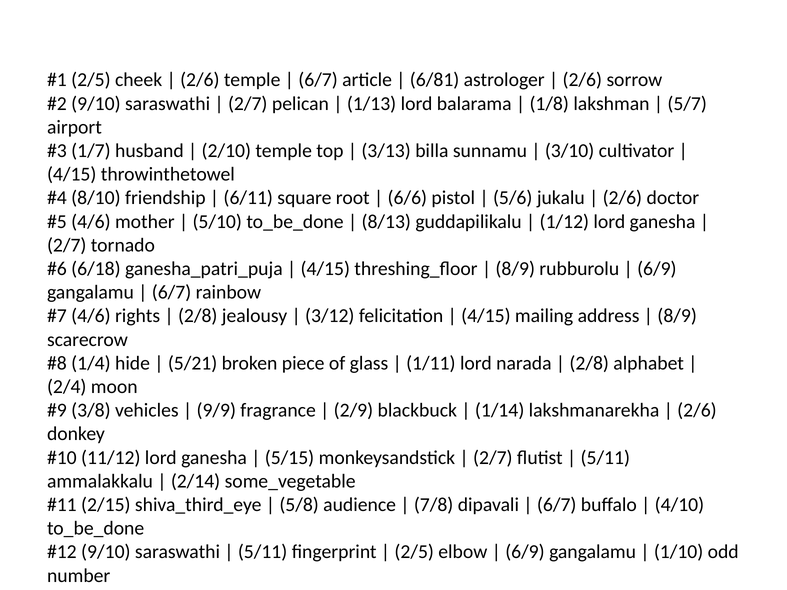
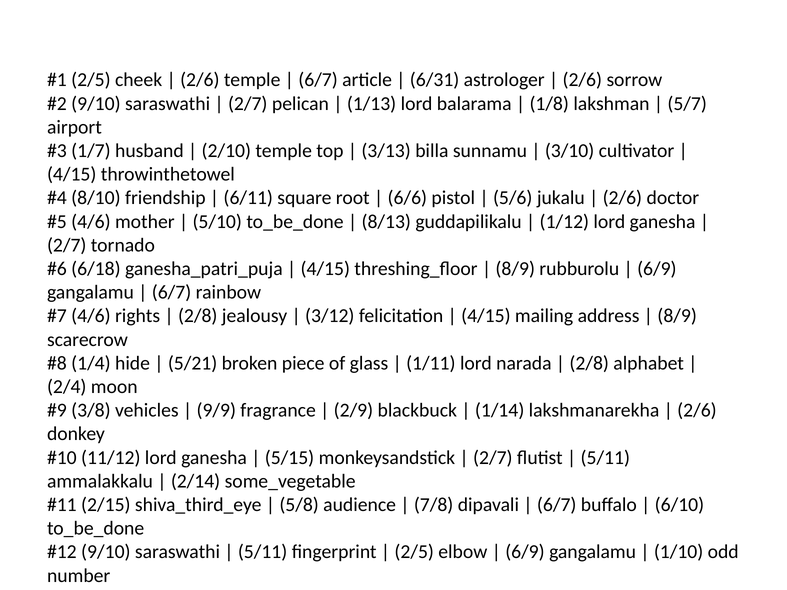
6/81: 6/81 -> 6/31
4/10: 4/10 -> 6/10
